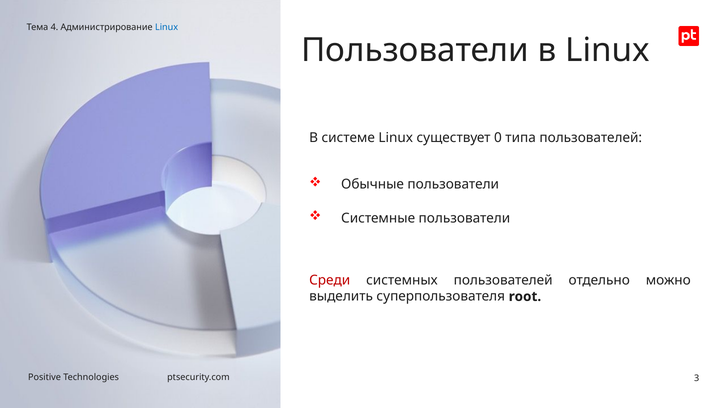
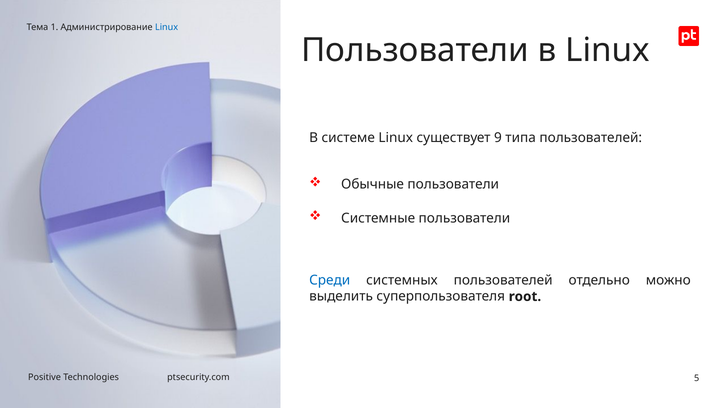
4: 4 -> 1
0: 0 -> 9
Среди colour: red -> blue
3: 3 -> 5
